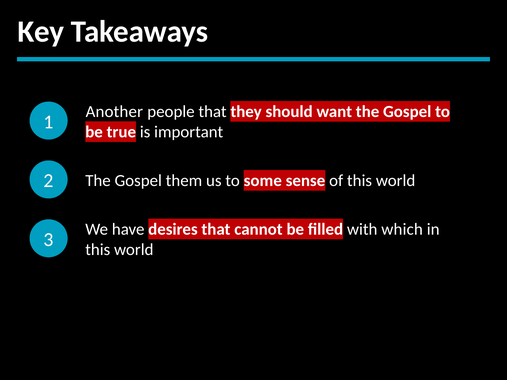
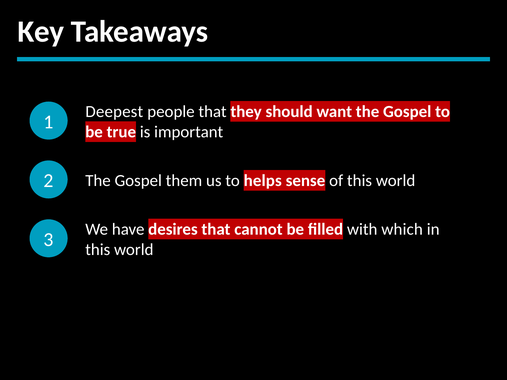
Another: Another -> Deepest
some: some -> helps
